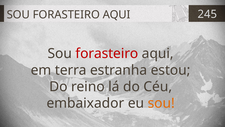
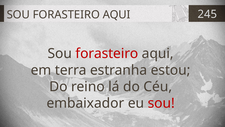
sou at (161, 103) colour: orange -> red
